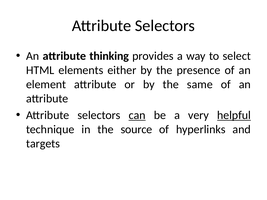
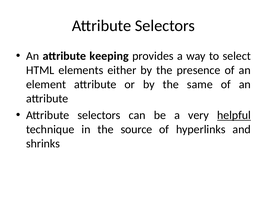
thinking: thinking -> keeping
can underline: present -> none
targets: targets -> shrinks
